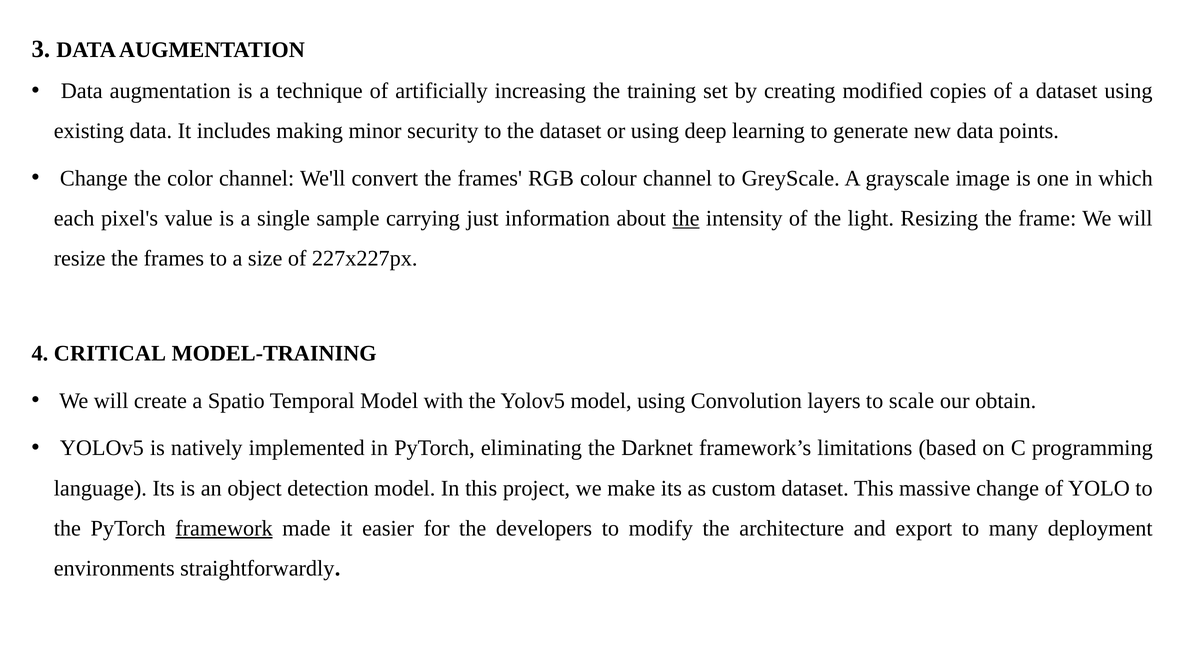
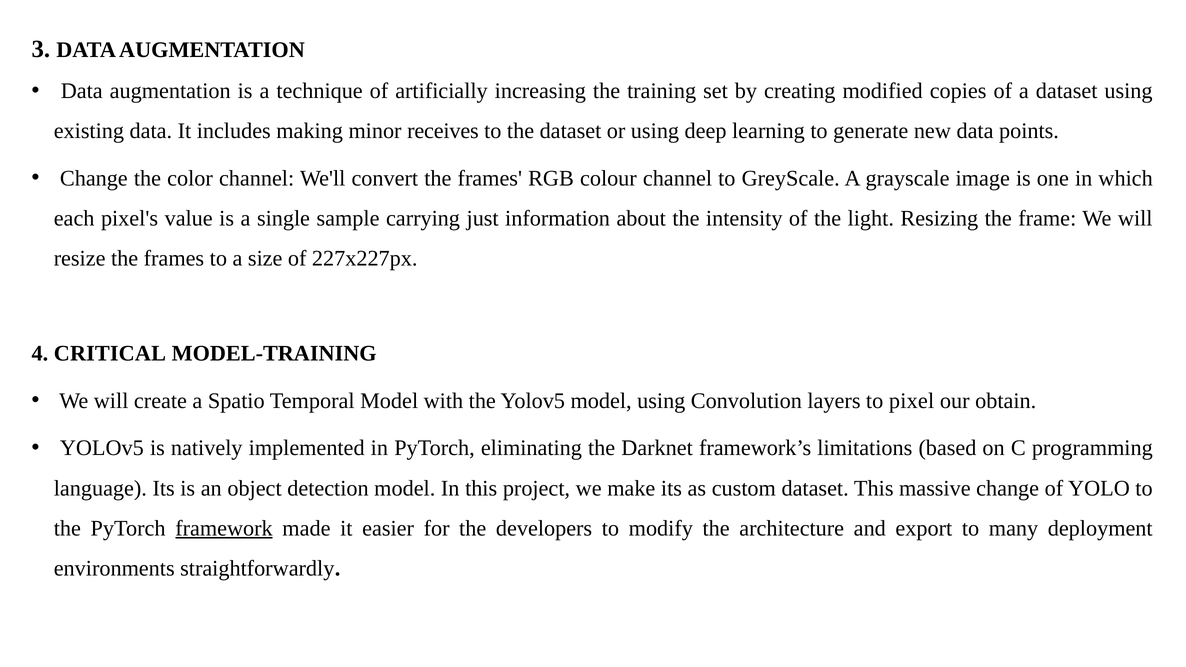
security: security -> receives
the at (686, 218) underline: present -> none
scale: scale -> pixel
